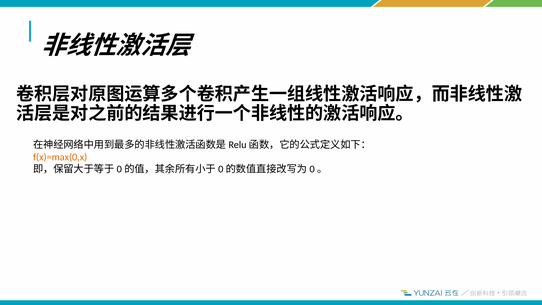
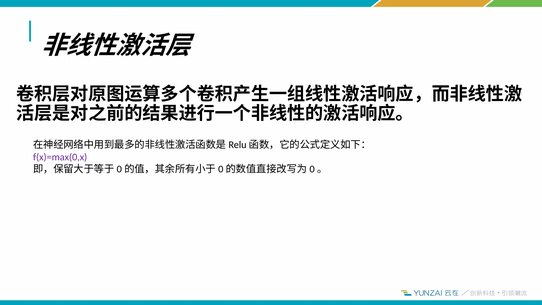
f(x)=max(0,x colour: orange -> purple
